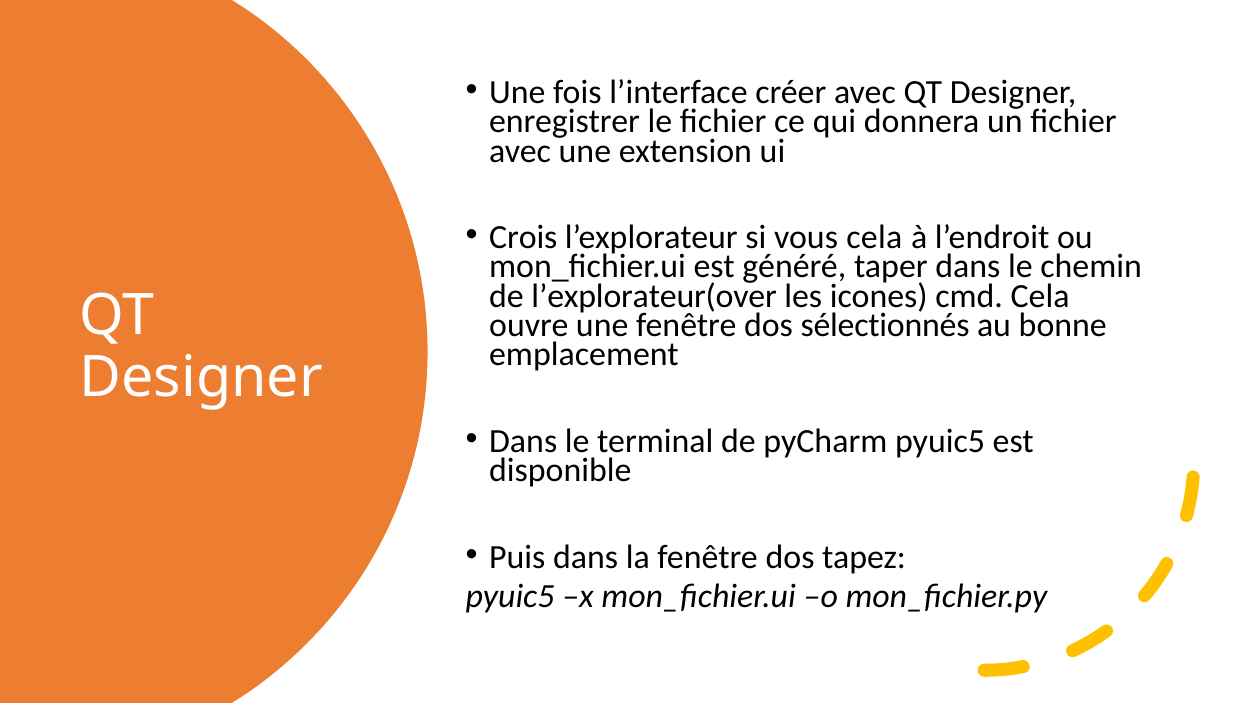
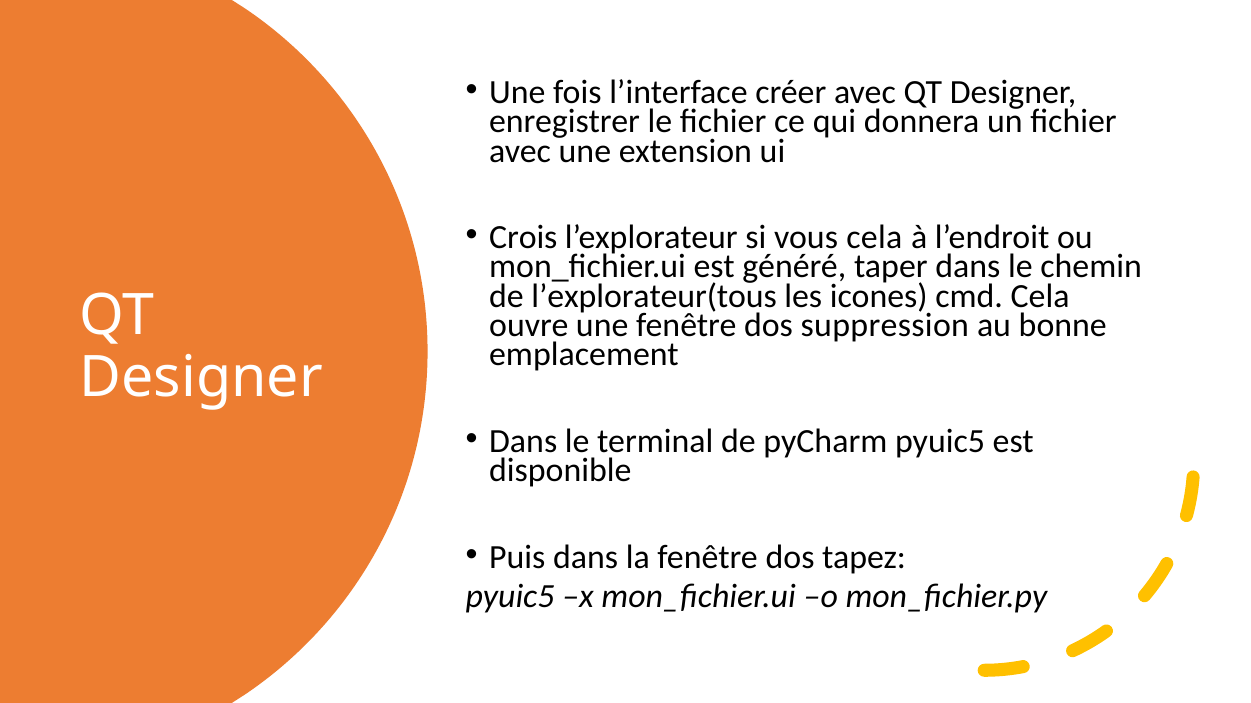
l’explorateur(over: l’explorateur(over -> l’explorateur(tous
sélectionnés: sélectionnés -> suppression
